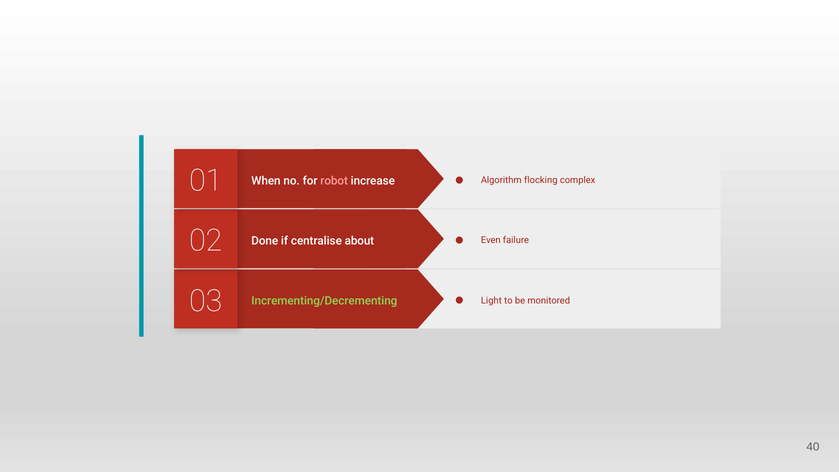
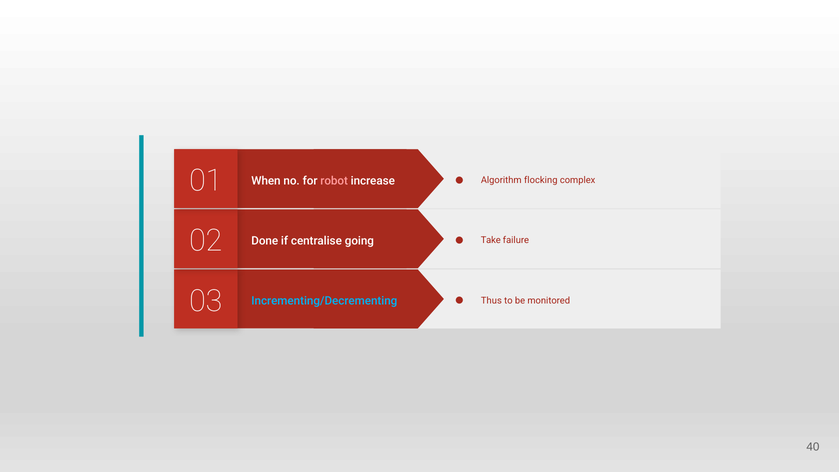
Even: Even -> Take
about: about -> going
Light: Light -> Thus
Incrementing/Decrementing colour: light green -> light blue
